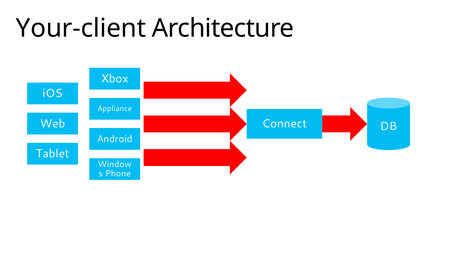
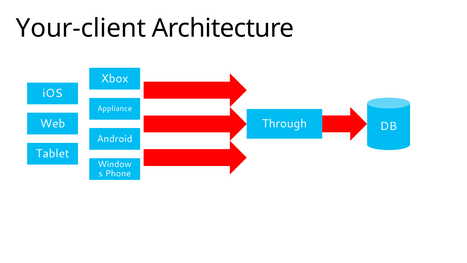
Connect: Connect -> Through
